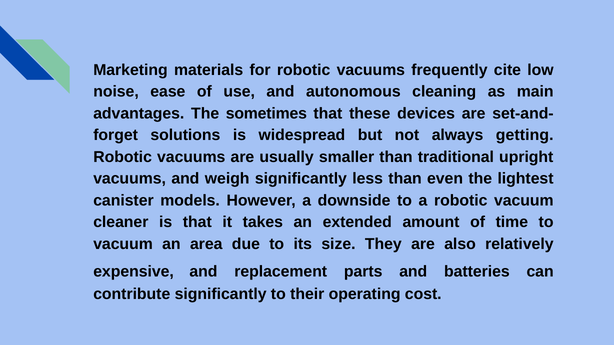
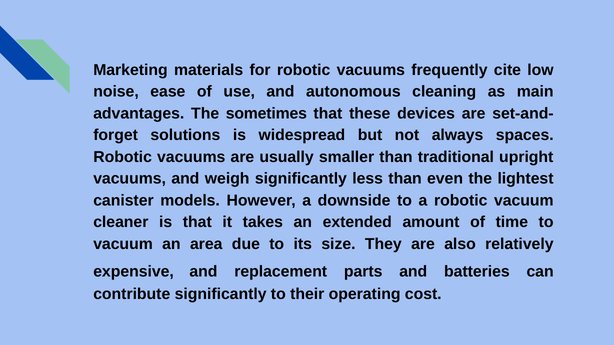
getting: getting -> spaces
